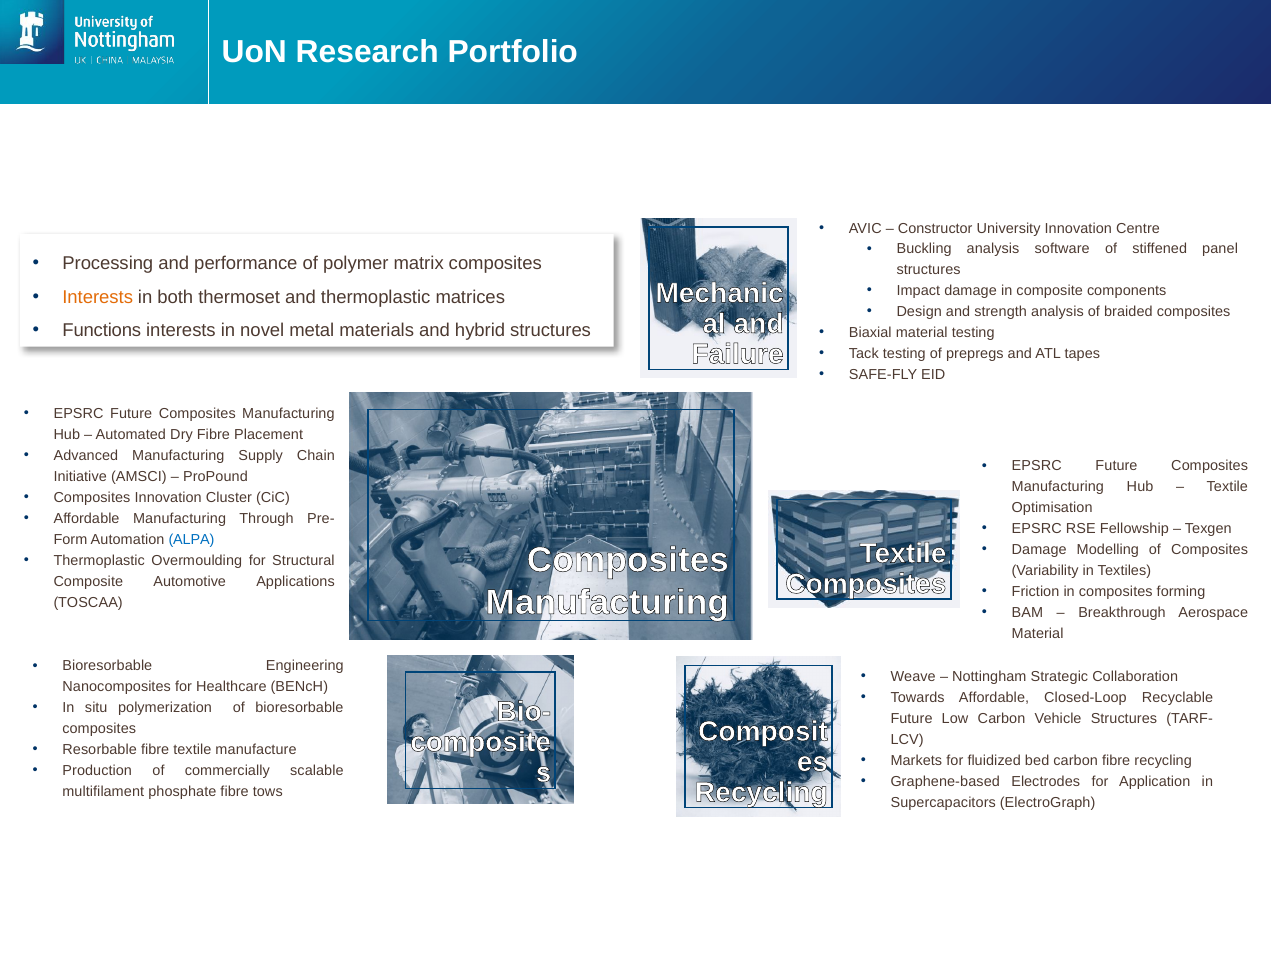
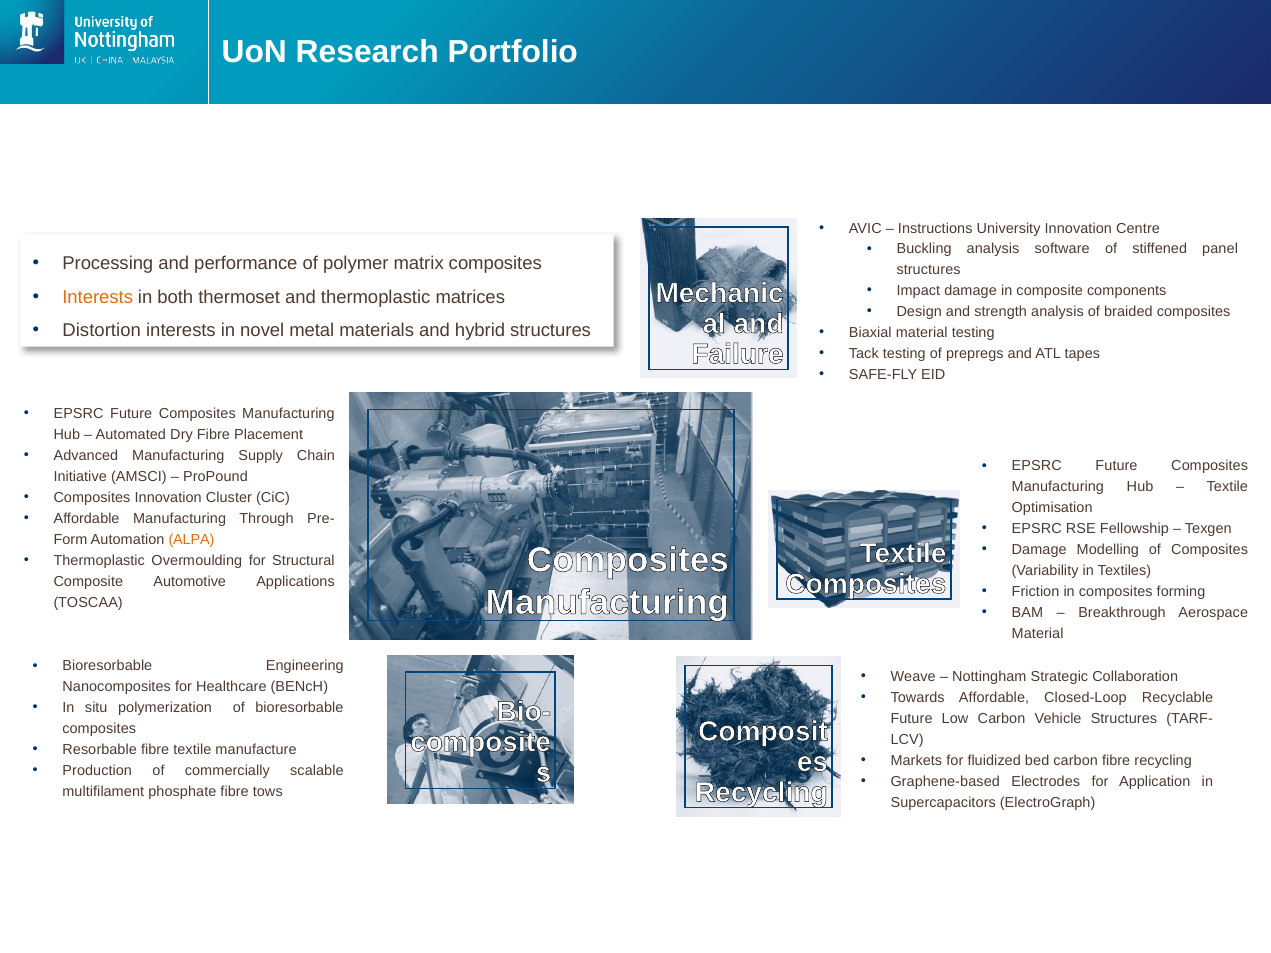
Constructor: Constructor -> Instructions
Functions: Functions -> Distortion
ALPA colour: blue -> orange
